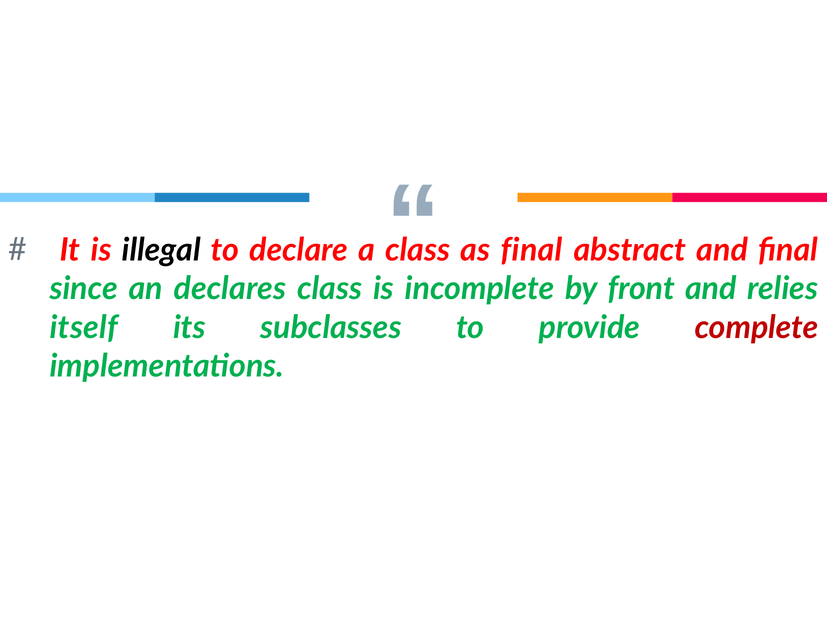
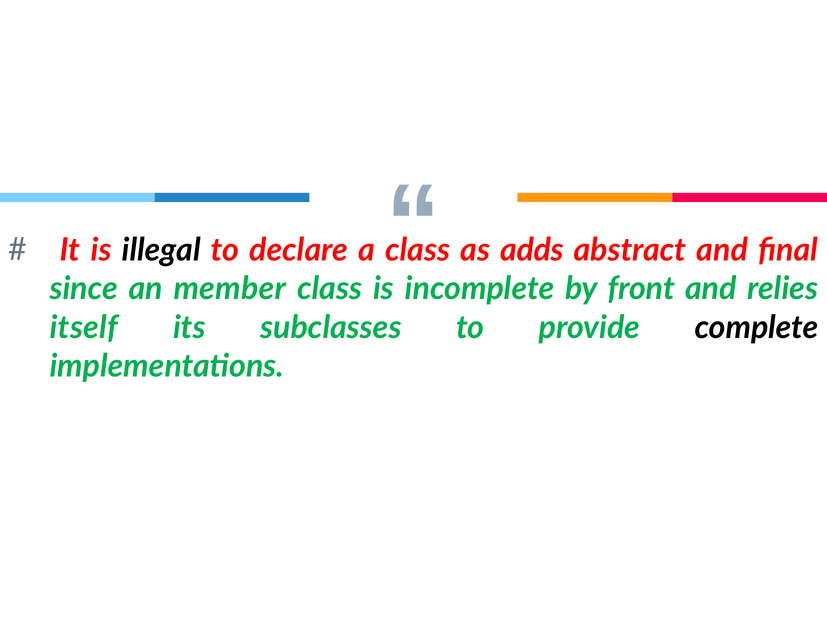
as final: final -> adds
declares: declares -> member
complete colour: red -> black
